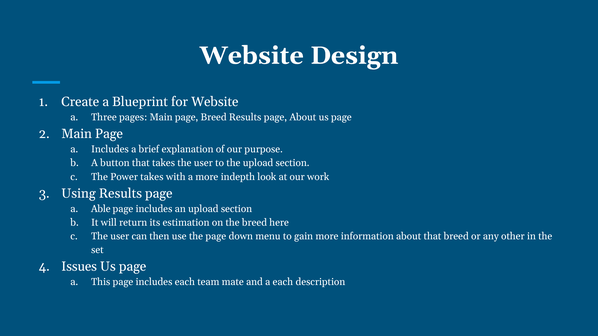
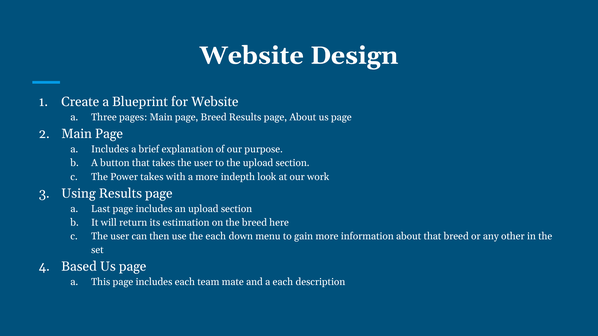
Able: Able -> Last
the page: page -> each
Issues: Issues -> Based
